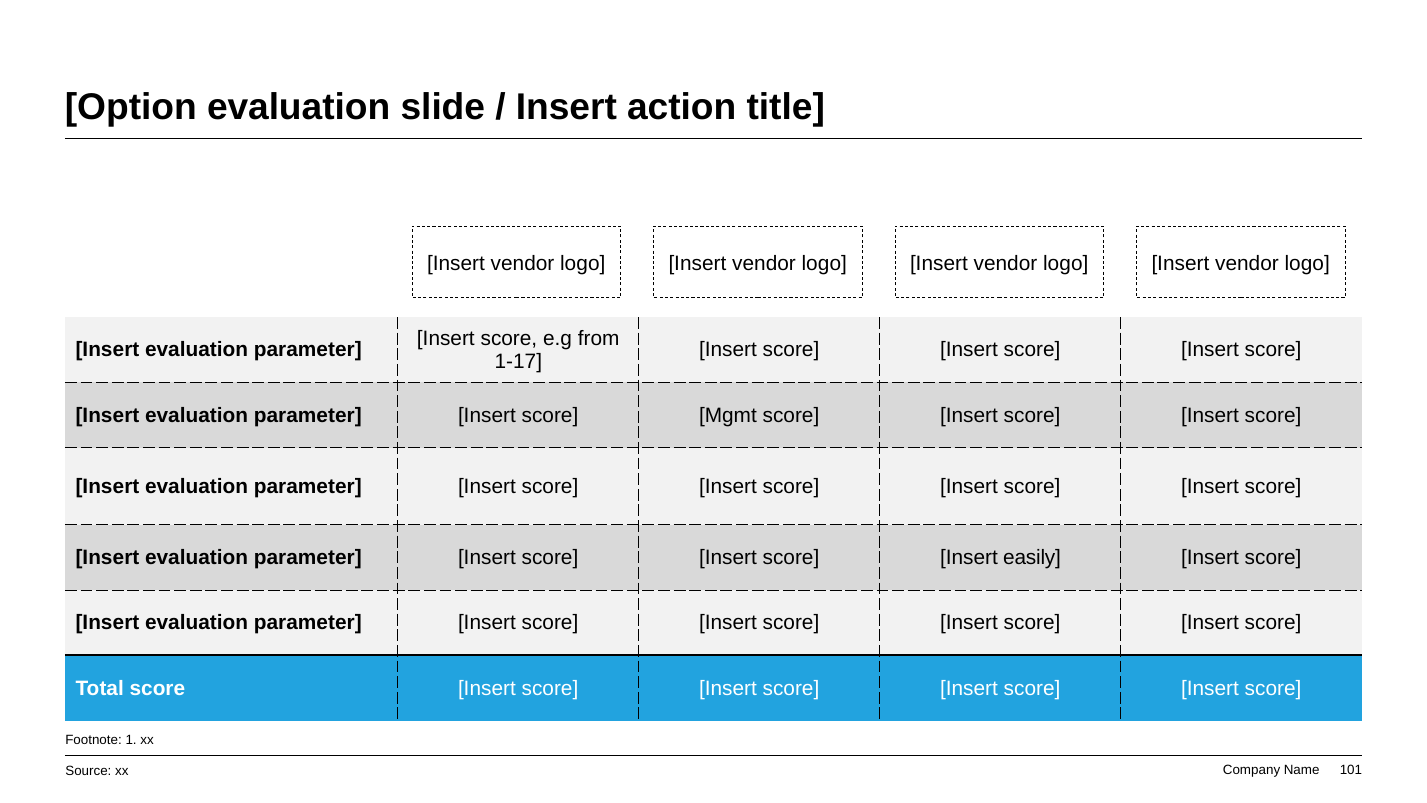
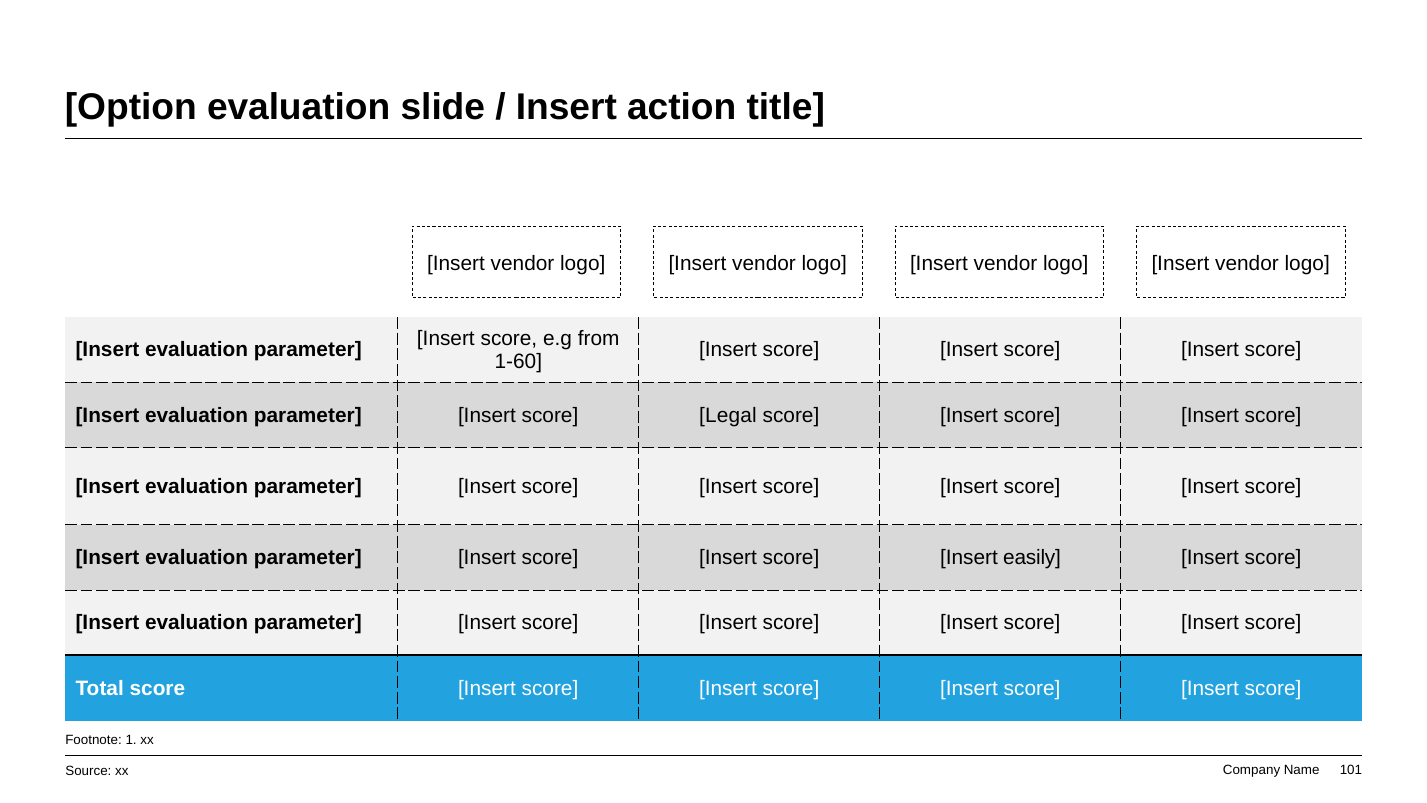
1-17: 1-17 -> 1-60
Mgmt: Mgmt -> Legal
